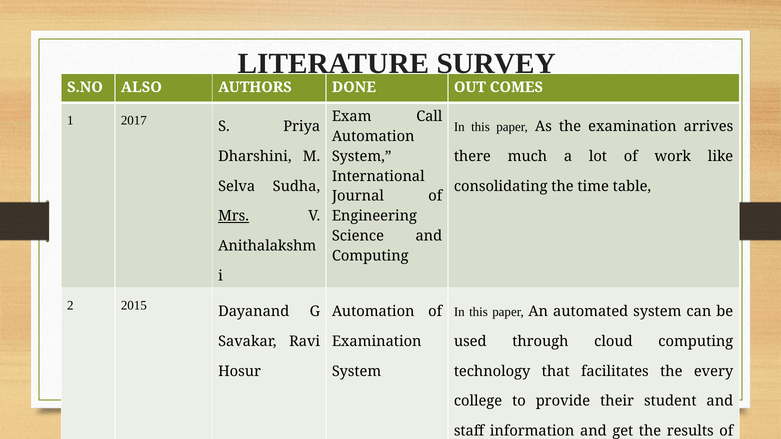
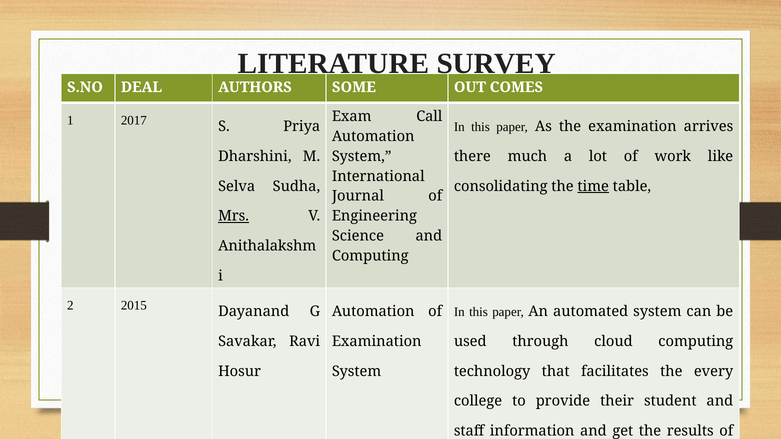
ALSO: ALSO -> DEAL
DONE: DONE -> SOME
time underline: none -> present
